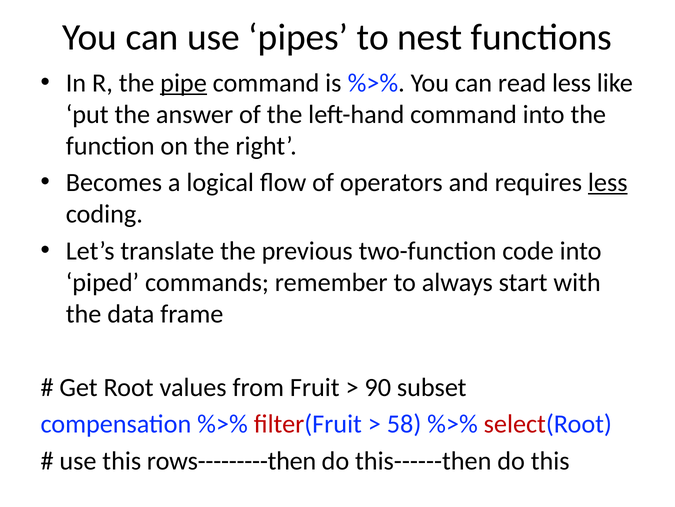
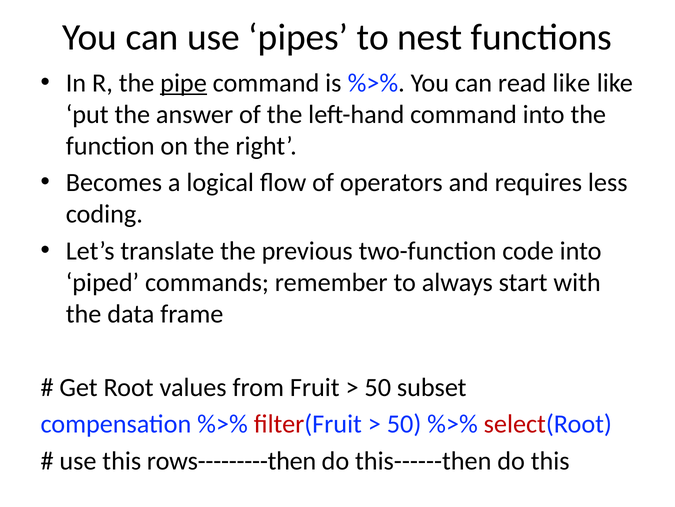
read less: less -> like
less at (608, 182) underline: present -> none
90 at (378, 387): 90 -> 50
58 at (404, 423): 58 -> 50
